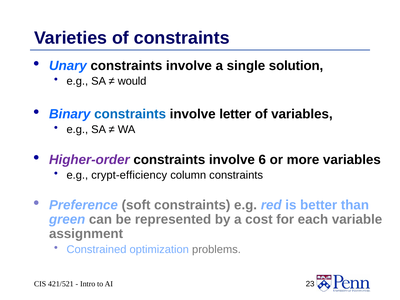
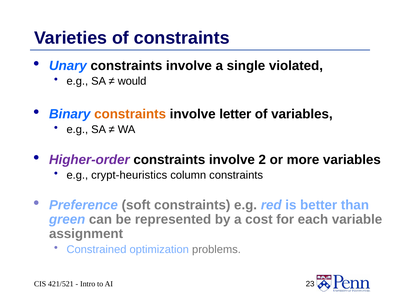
solution: solution -> violated
constraints at (130, 114) colour: blue -> orange
6: 6 -> 2
crypt-efficiency: crypt-efficiency -> crypt-heuristics
